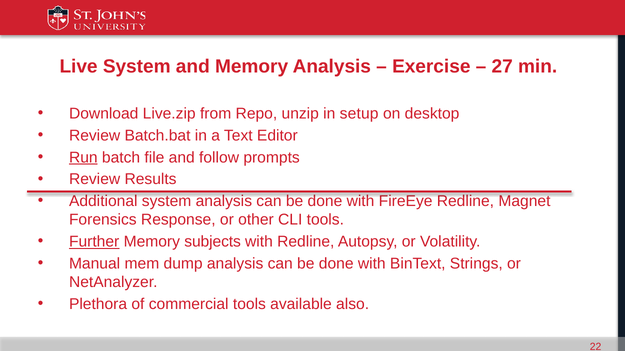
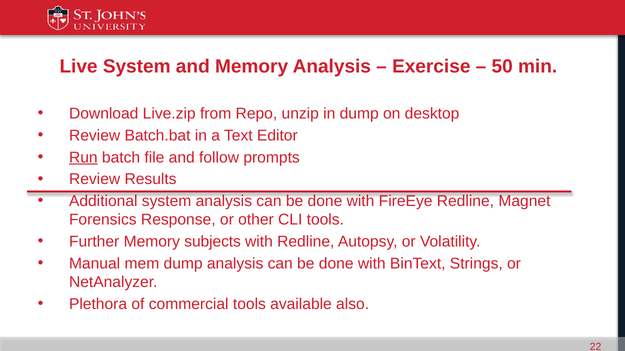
27: 27 -> 50
in setup: setup -> dump
Further underline: present -> none
